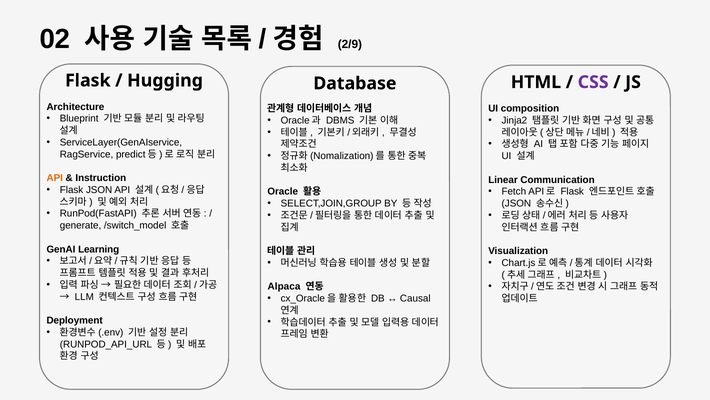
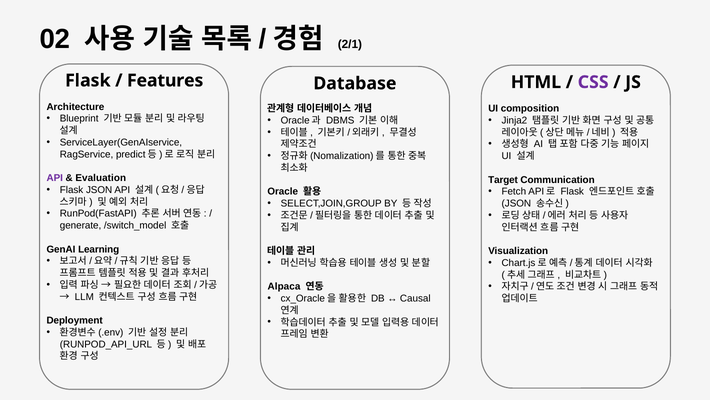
2/9: 2/9 -> 2/1
Hugging: Hugging -> Features
API at (55, 178) colour: orange -> purple
Instruction: Instruction -> Evaluation
Linear: Linear -> Target
